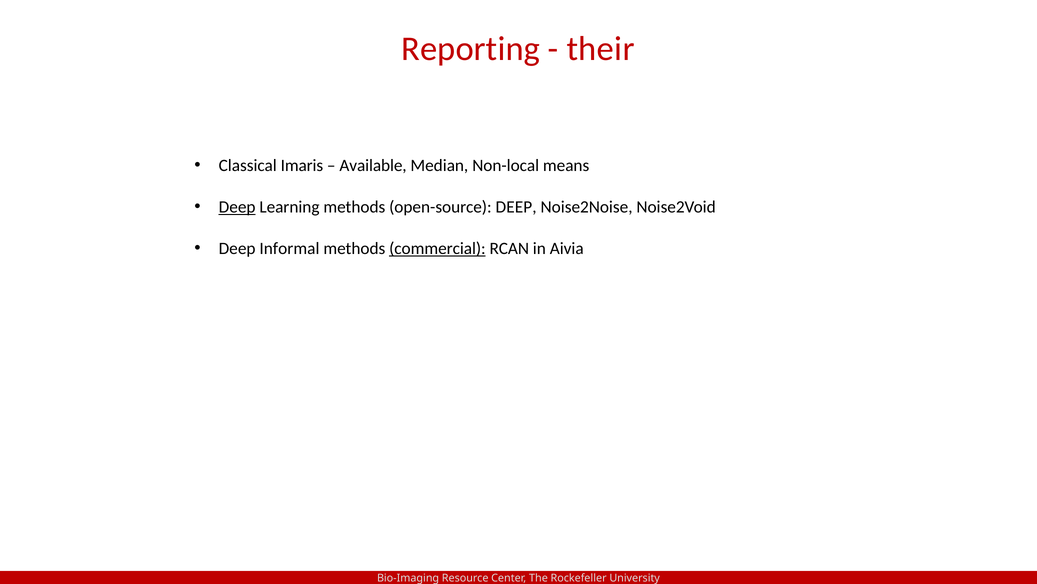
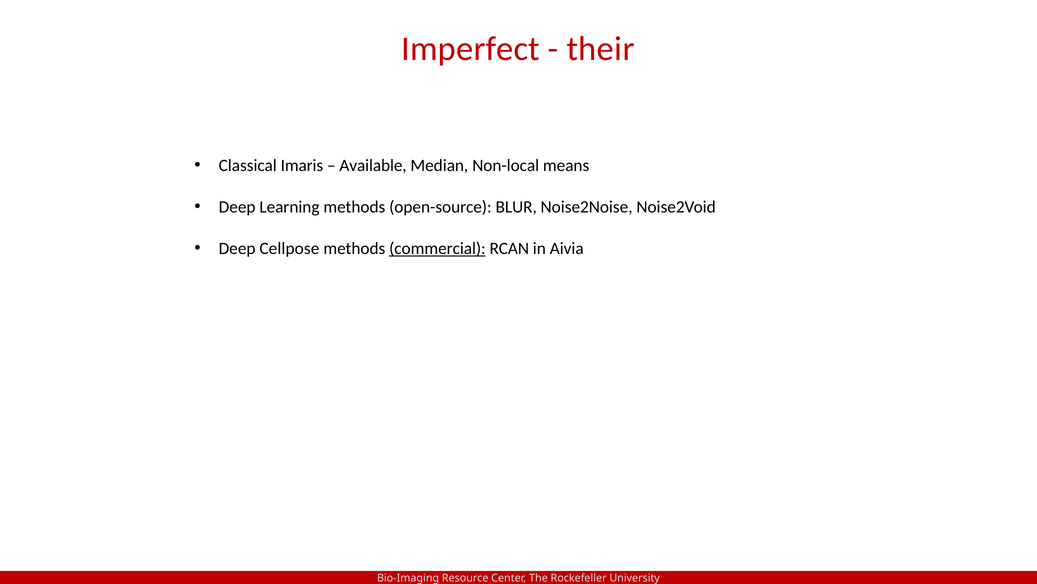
Reporting: Reporting -> Imperfect
Deep at (237, 207) underline: present -> none
open-source DEEP: DEEP -> BLUR
Informal: Informal -> Cellpose
